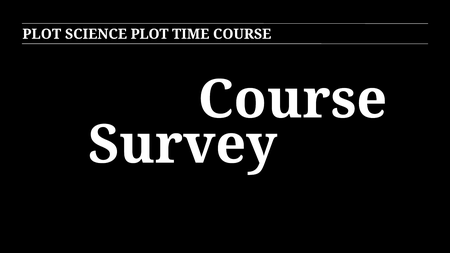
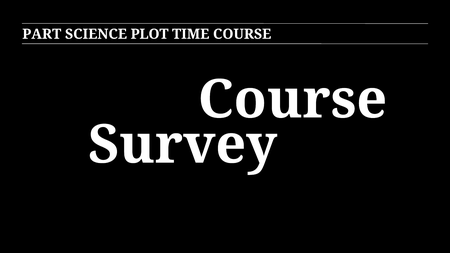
PLOT at (42, 34): PLOT -> PART
